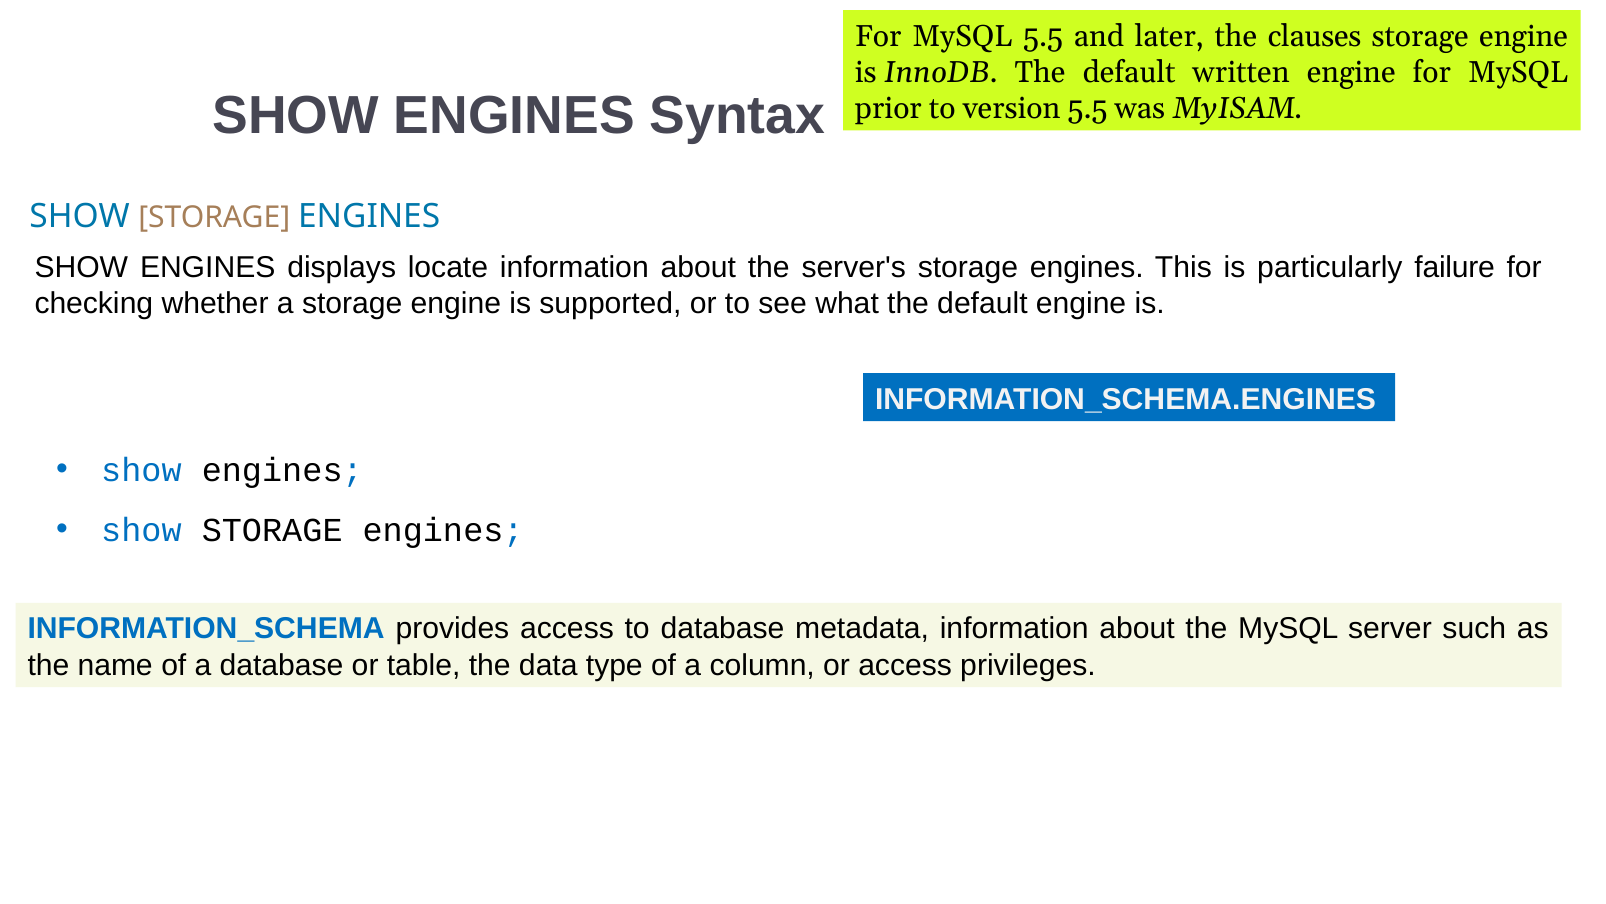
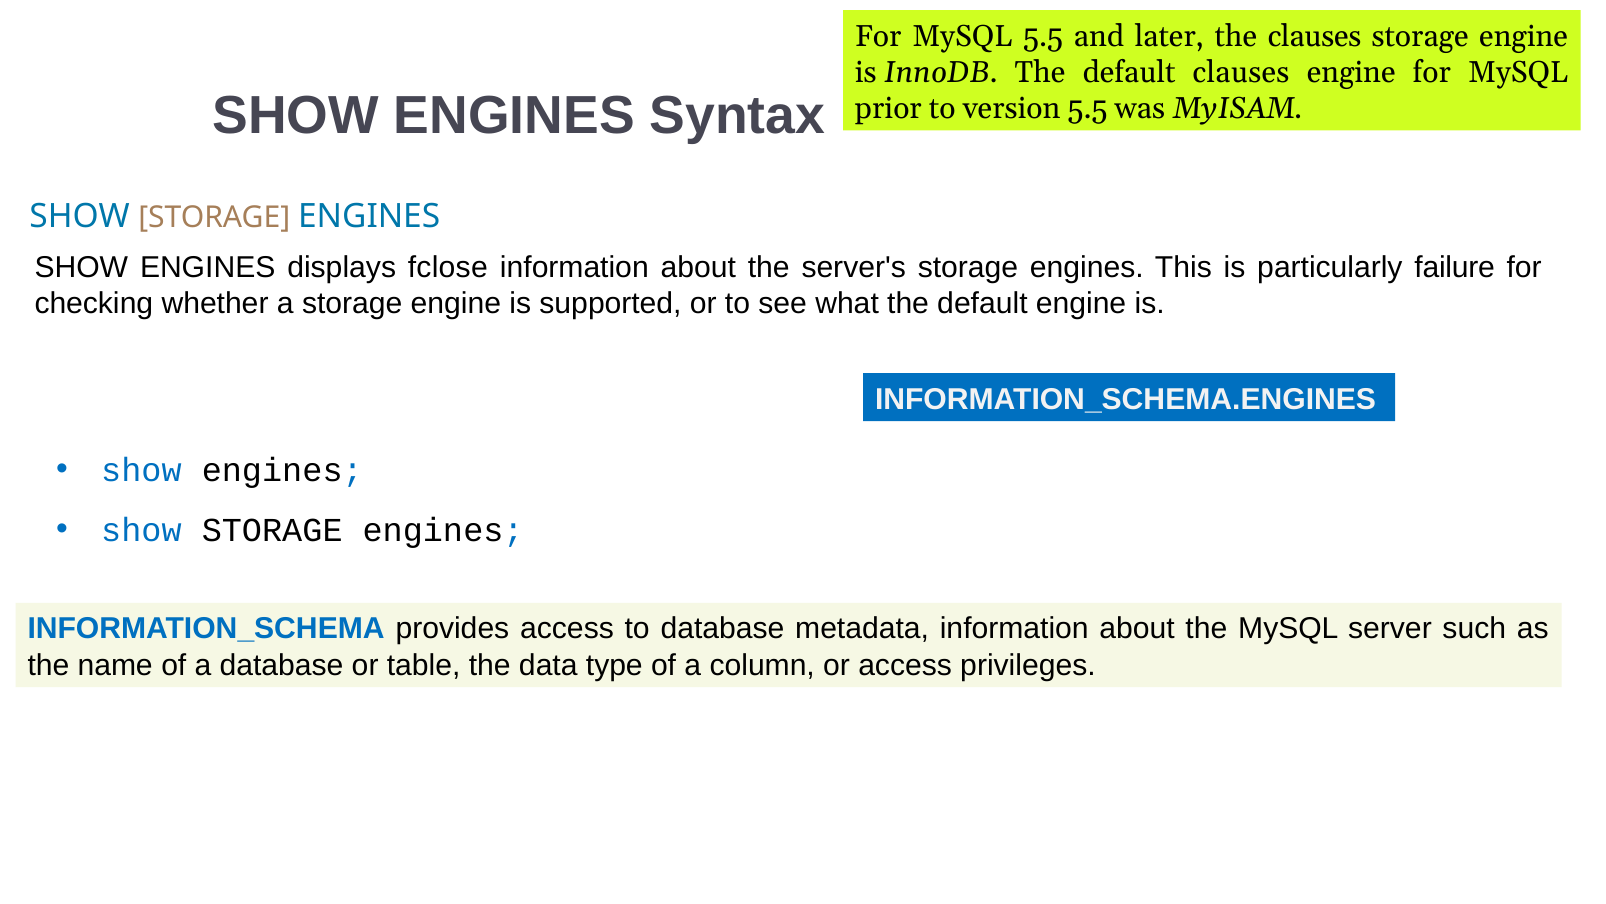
default written: written -> clauses
locate: locate -> fclose
